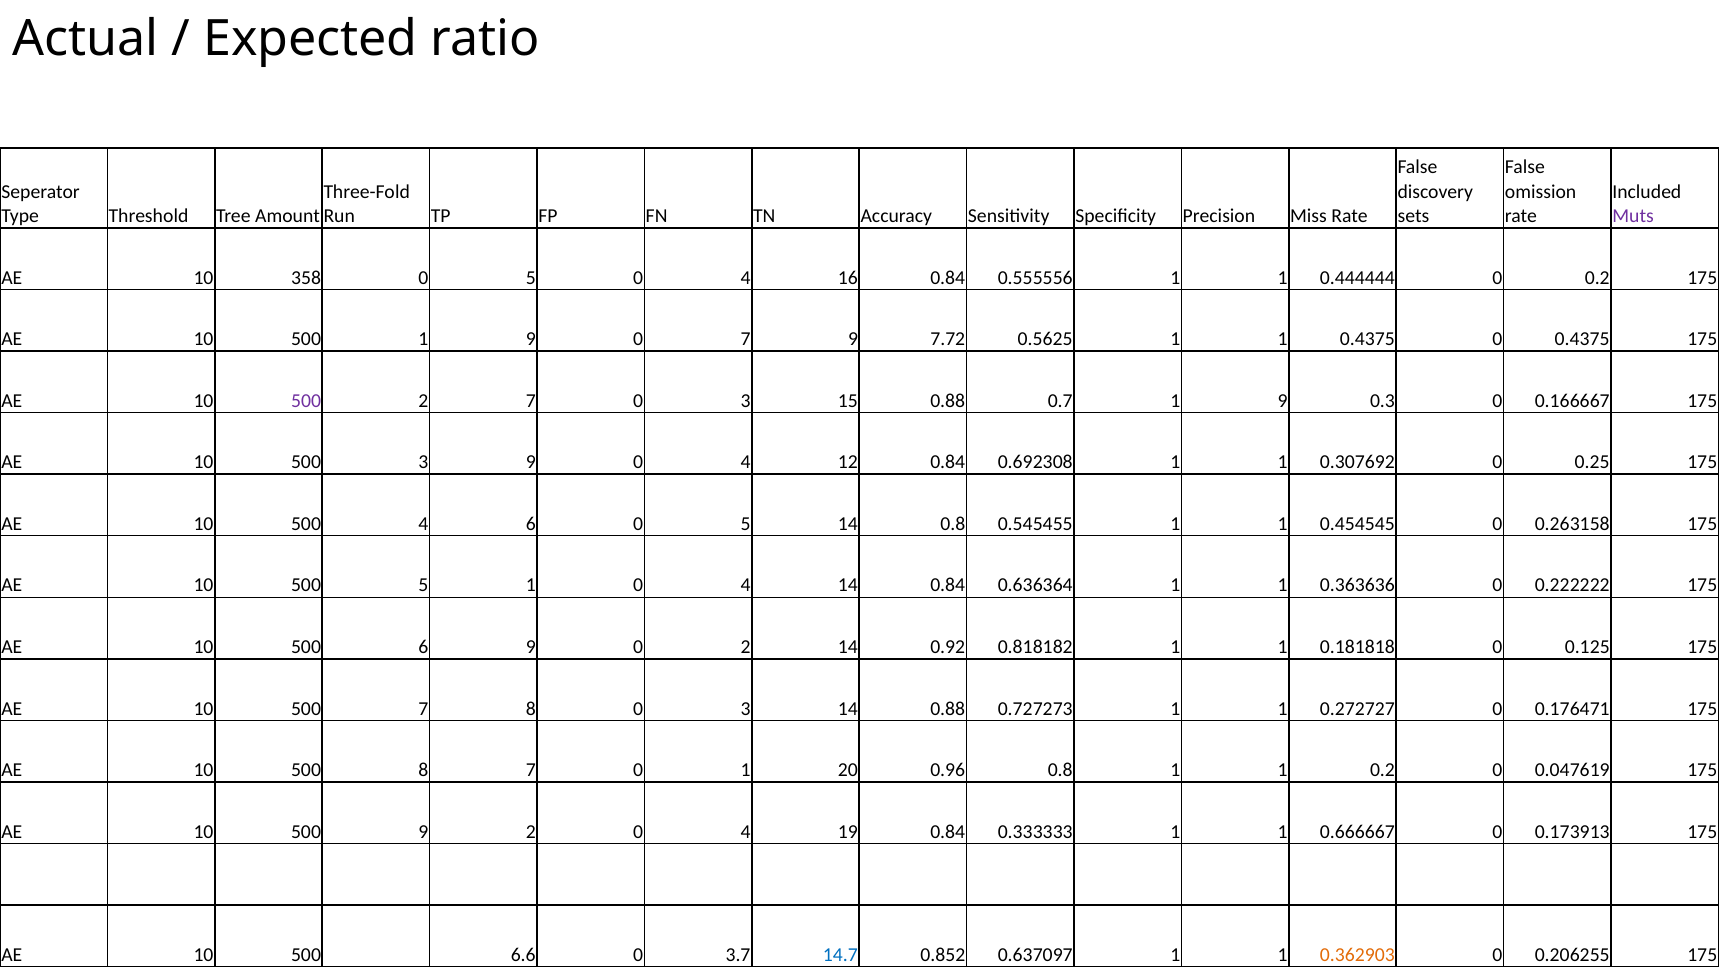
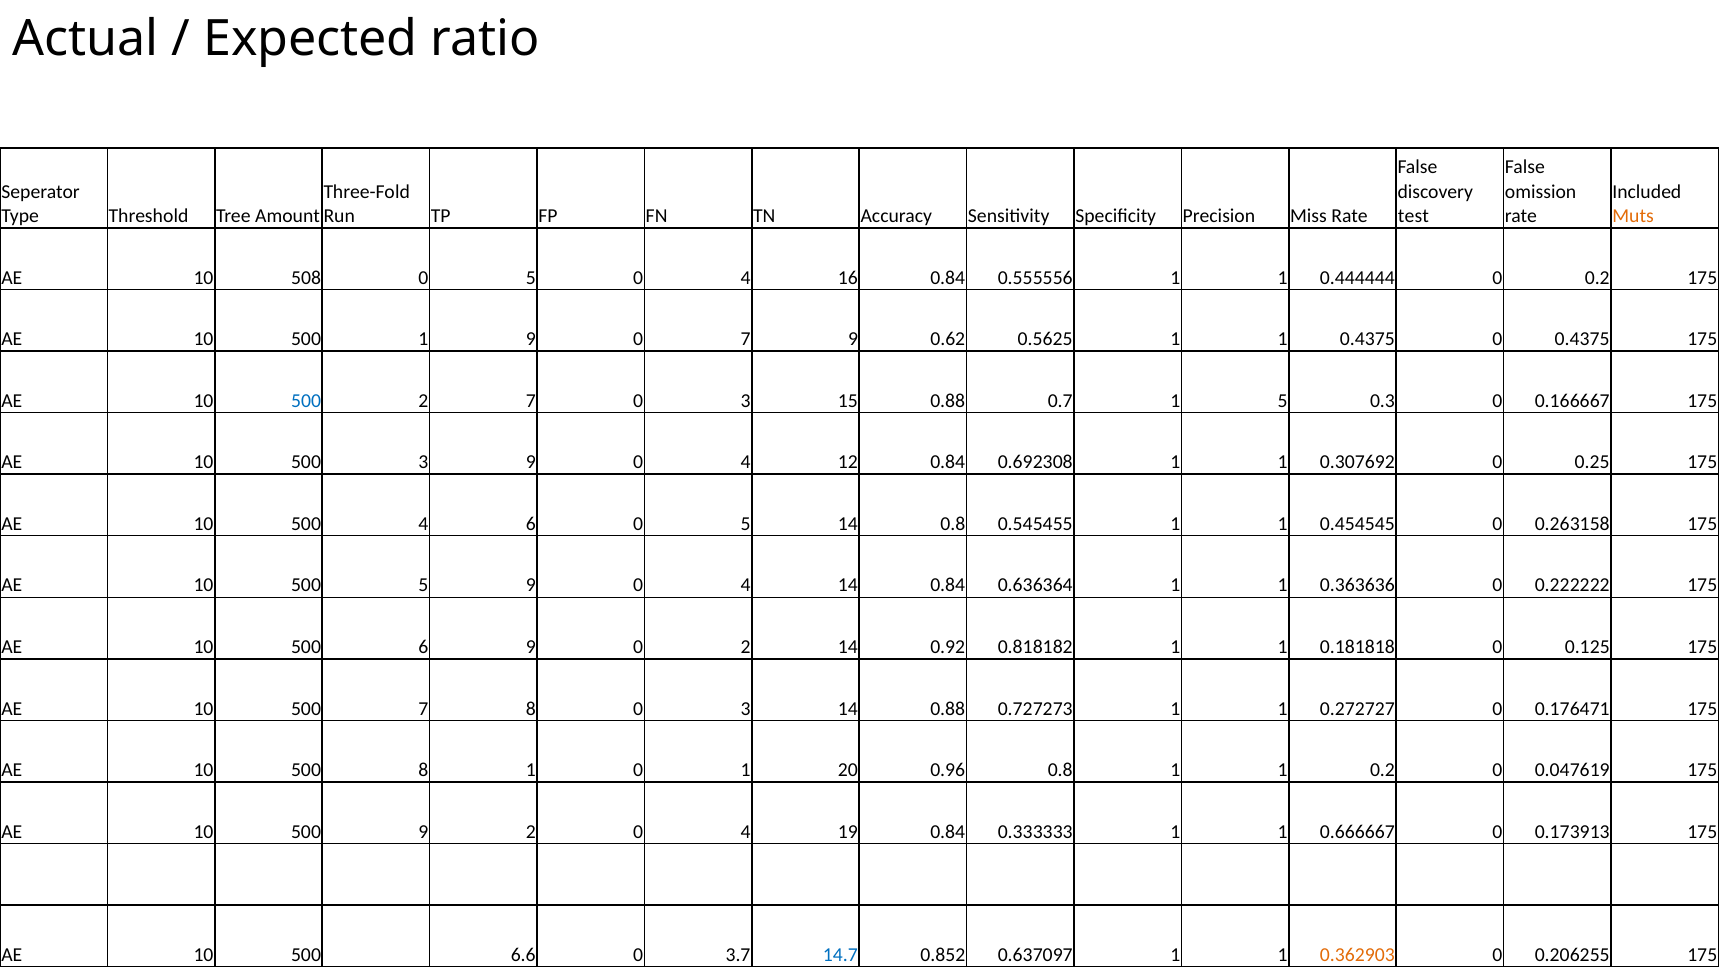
sets: sets -> test
Muts colour: purple -> orange
358: 358 -> 508
7.72: 7.72 -> 0.62
500 at (306, 401) colour: purple -> blue
0.7 1 9: 9 -> 5
5 1: 1 -> 9
8 7: 7 -> 1
